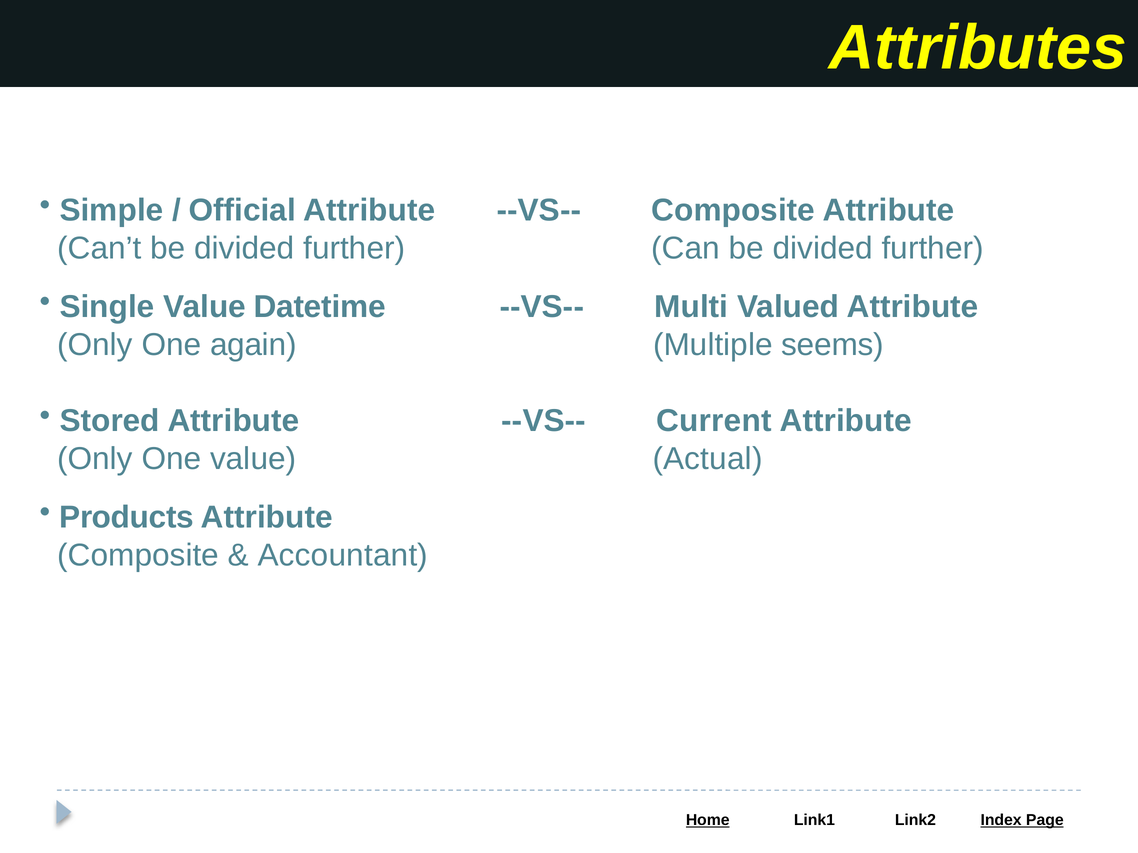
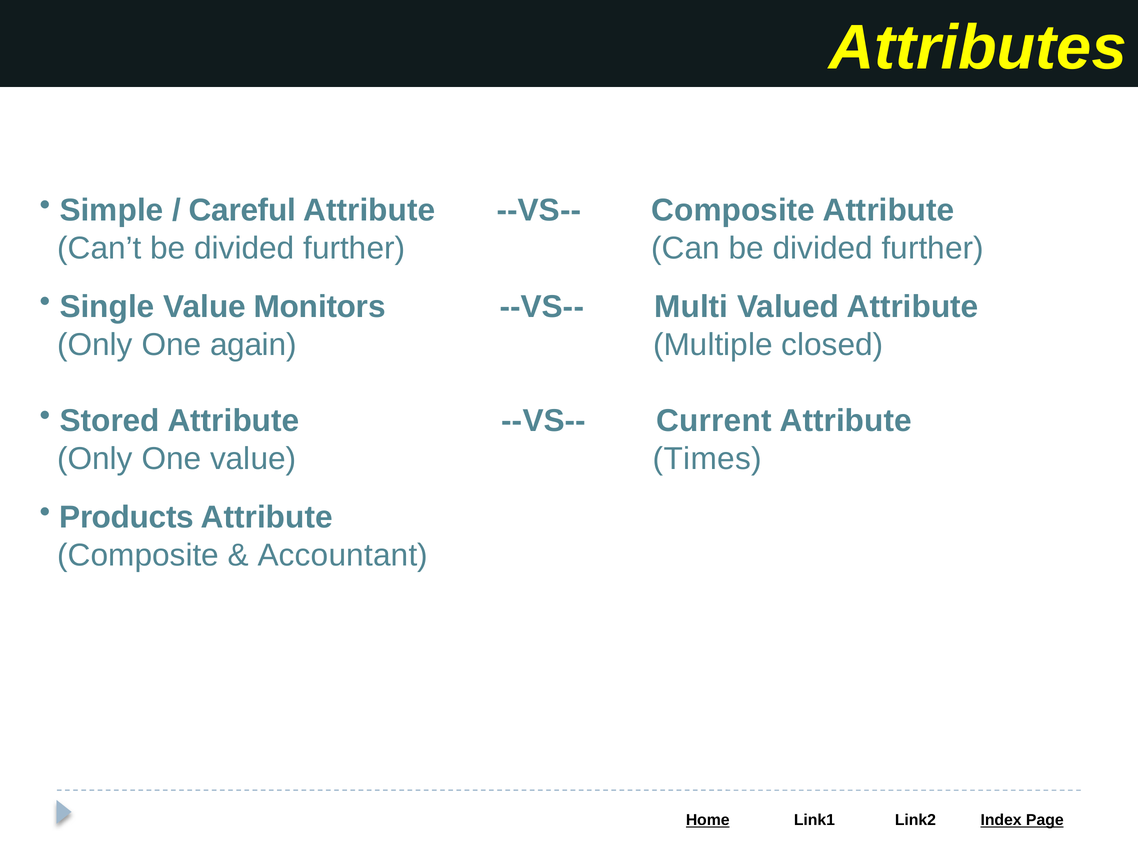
Official: Official -> Careful
Datetime: Datetime -> Monitors
seems: seems -> closed
Actual: Actual -> Times
